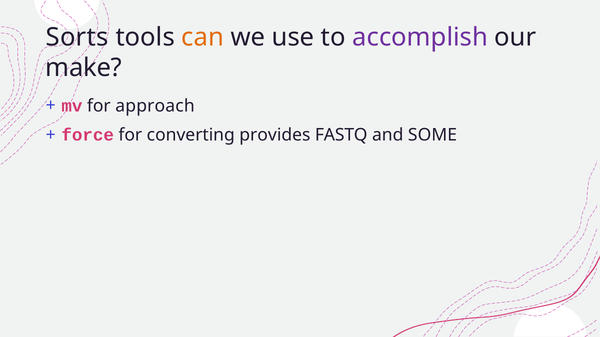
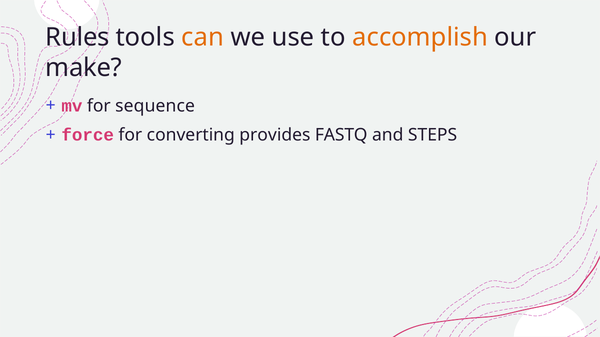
Sorts: Sorts -> Rules
accomplish colour: purple -> orange
approach: approach -> sequence
SOME: SOME -> STEPS
